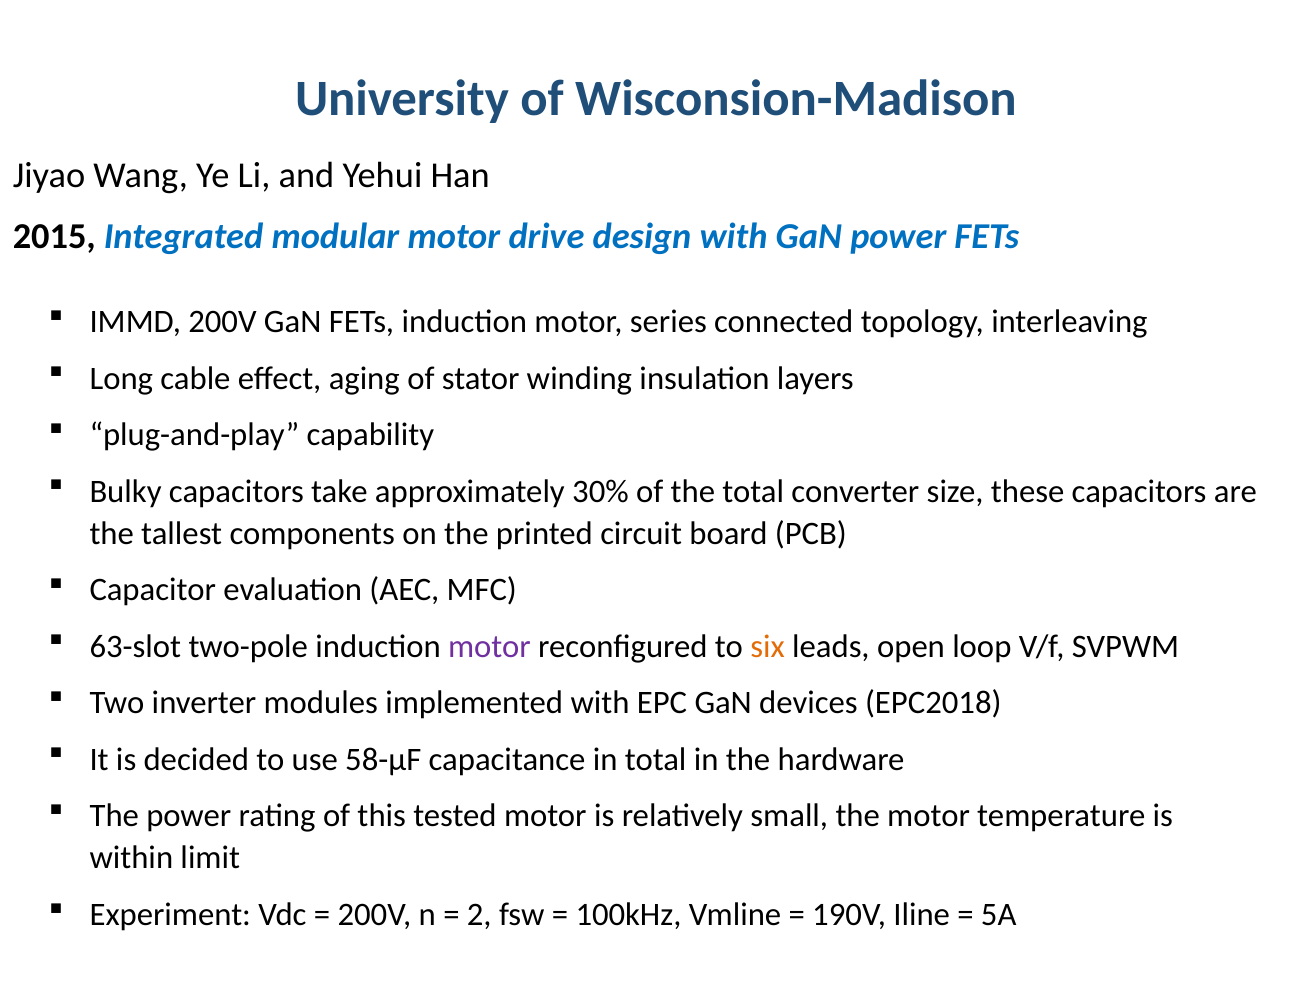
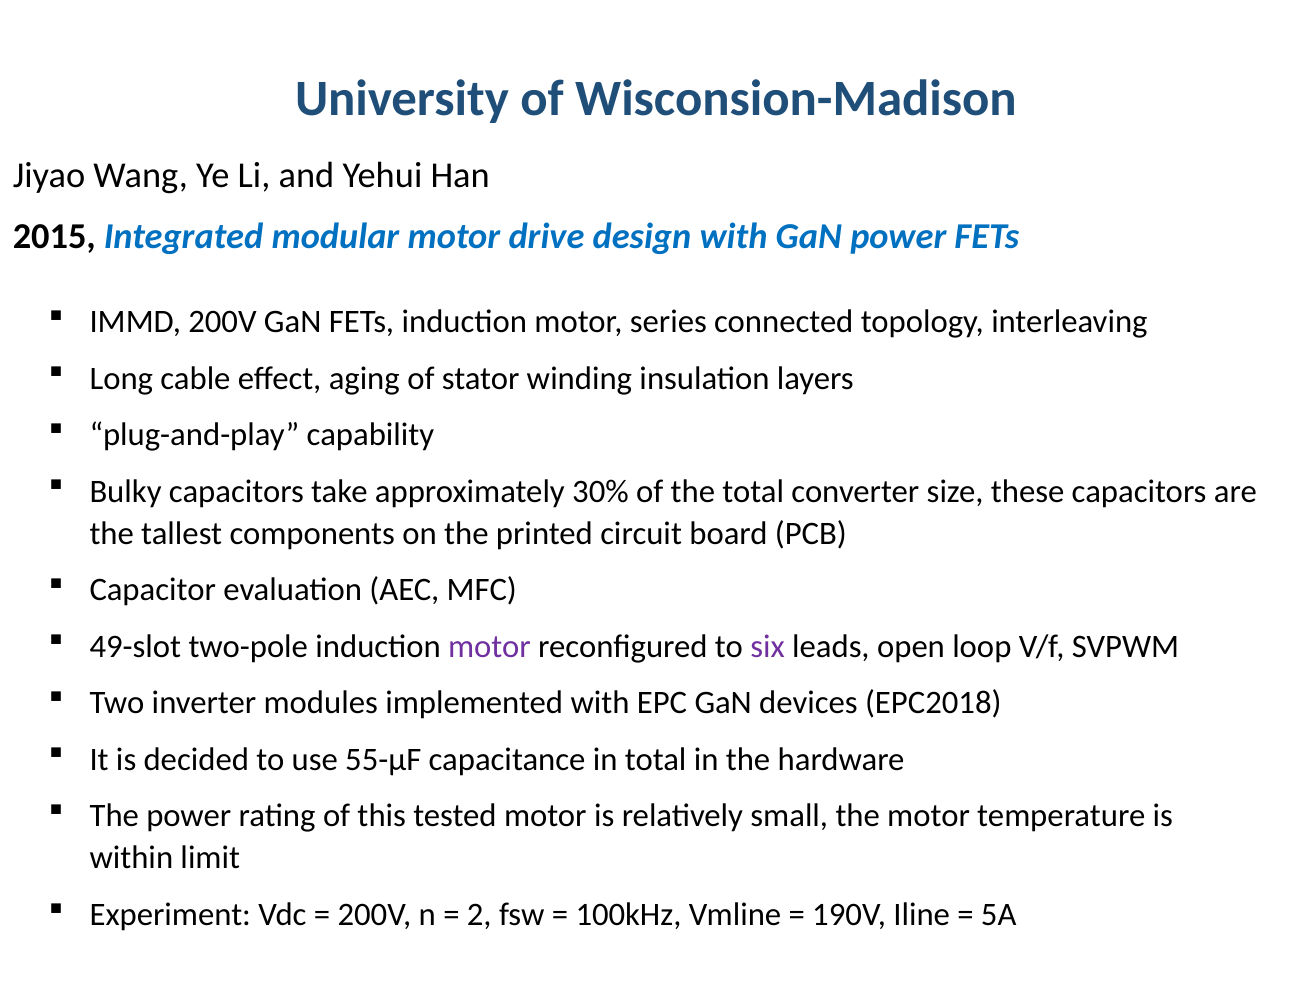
63-slot: 63-slot -> 49-slot
six colour: orange -> purple
58-µF: 58-µF -> 55-µF
